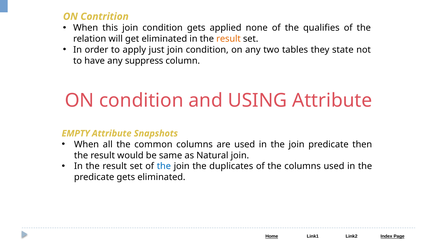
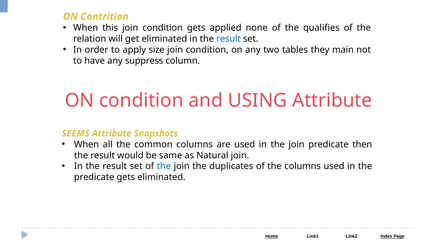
result at (229, 39) colour: orange -> blue
just: just -> size
state: state -> main
EMPTY: EMPTY -> SEEMS
